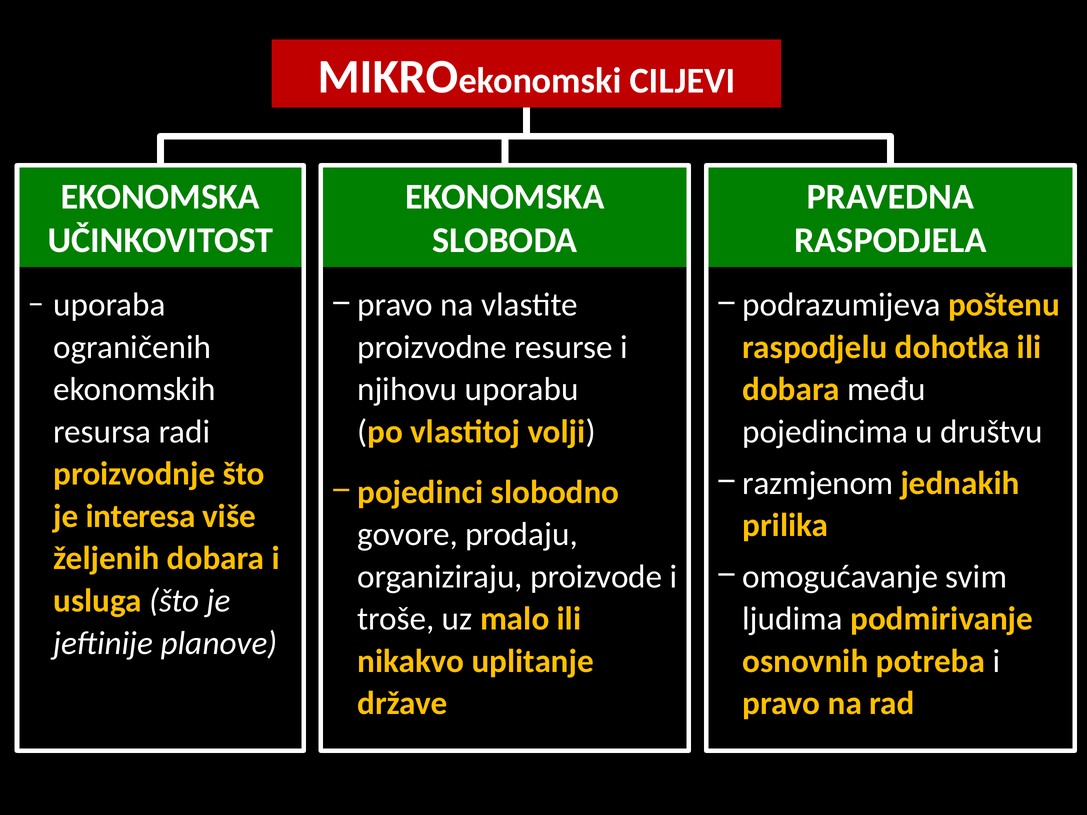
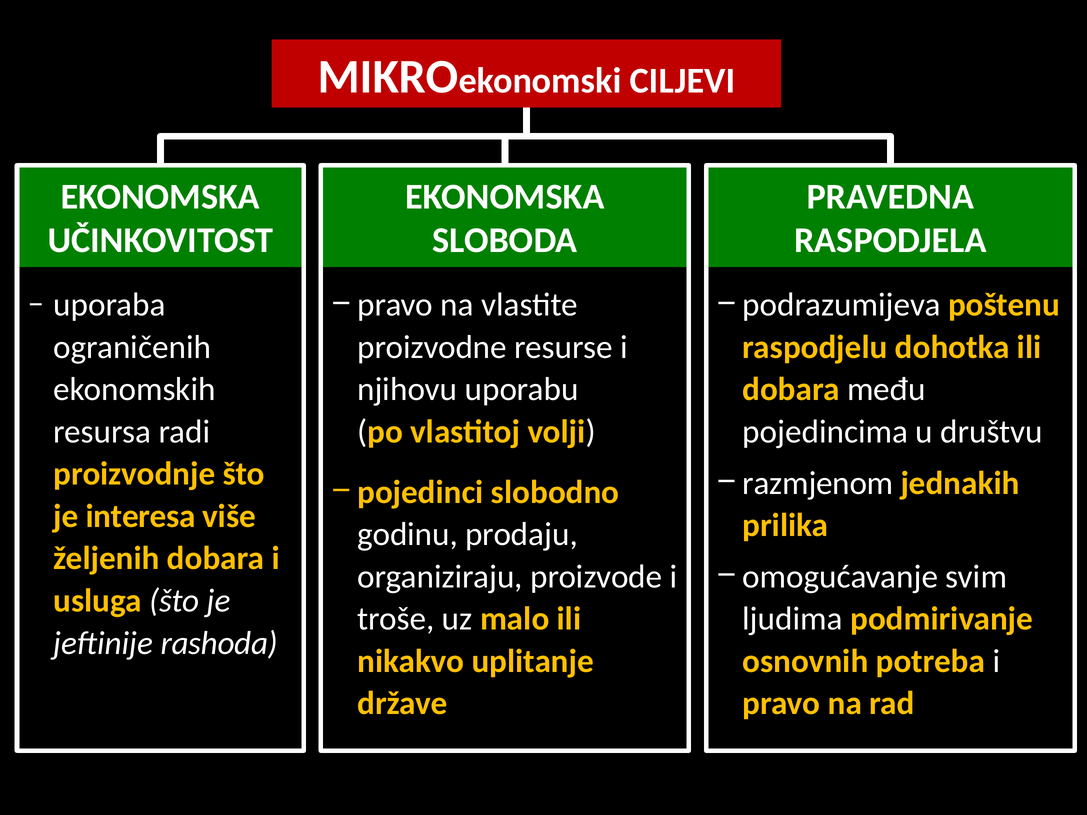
govore: govore -> godinu
planove: planove -> rashoda
